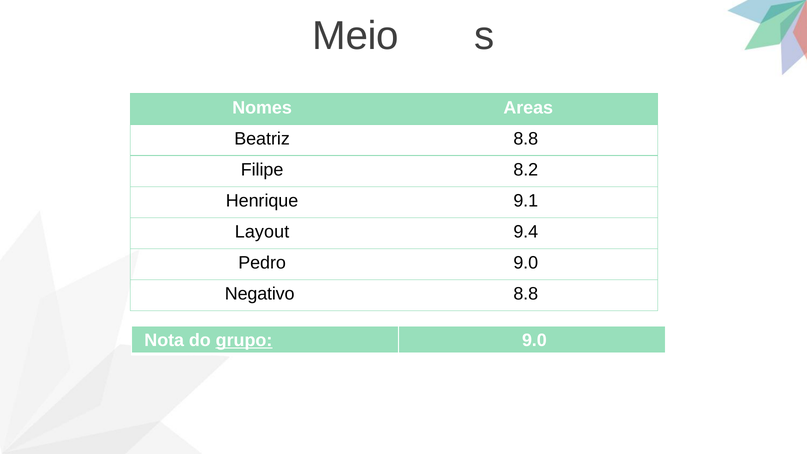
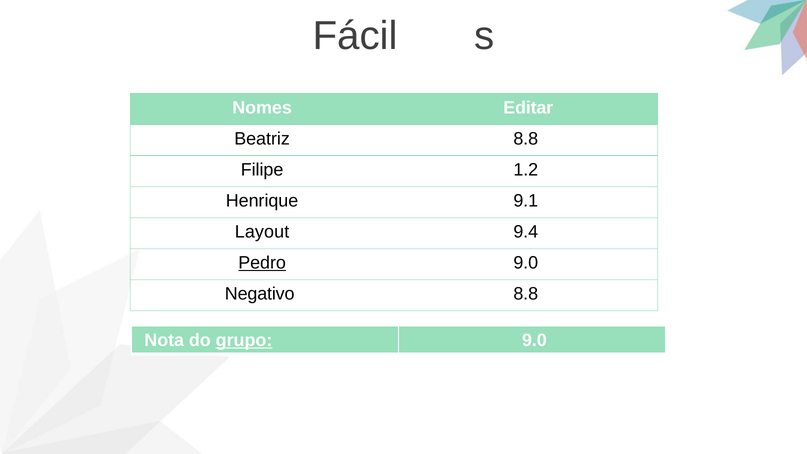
Meio: Meio -> Fácil
Areas: Areas -> Editar
8.2: 8.2 -> 1.2
Pedro underline: none -> present
